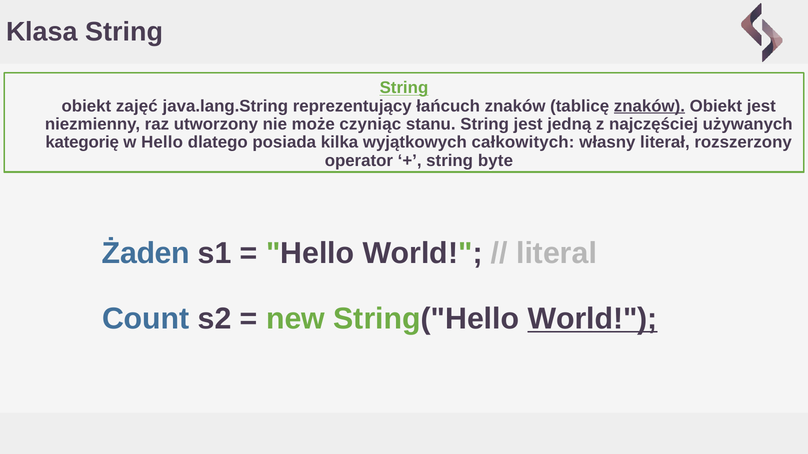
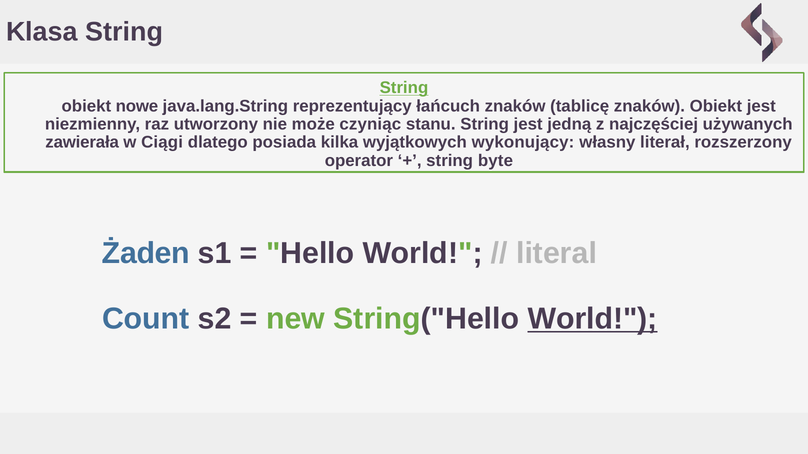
zajęć: zajęć -> nowe
znaków at (649, 106) underline: present -> none
kategorię: kategorię -> zawierała
w Hello: Hello -> Ciągi
całkowitych: całkowitych -> wykonujący
